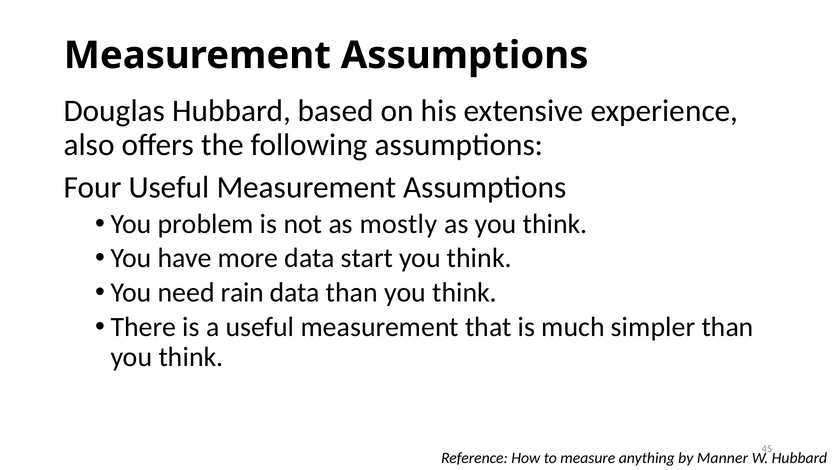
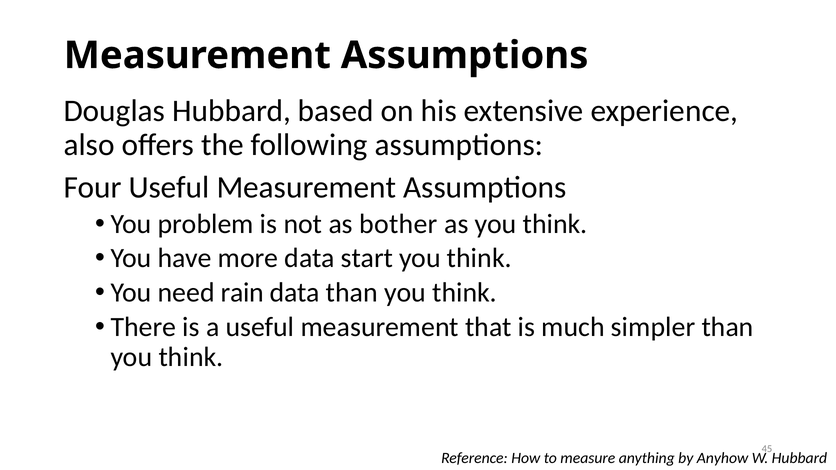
mostly: mostly -> bother
Manner: Manner -> Anyhow
